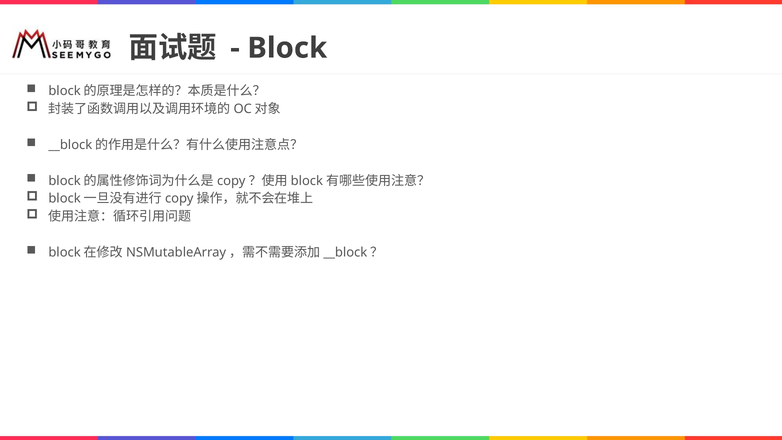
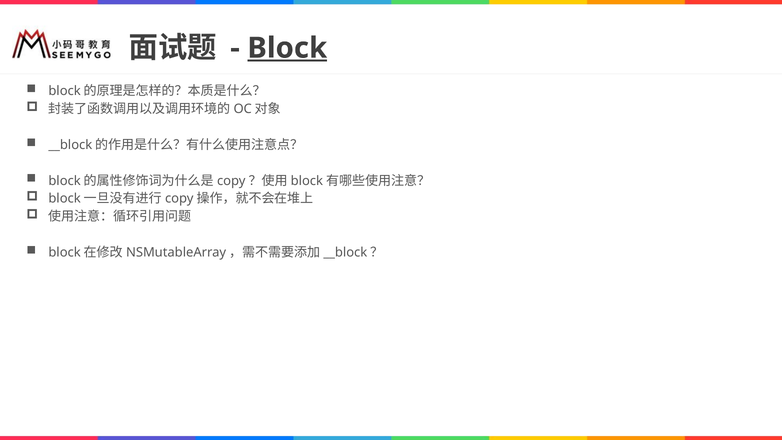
Block underline: none -> present
